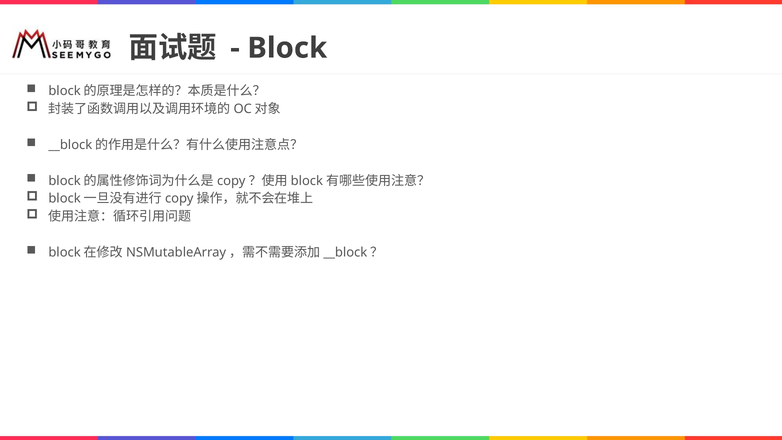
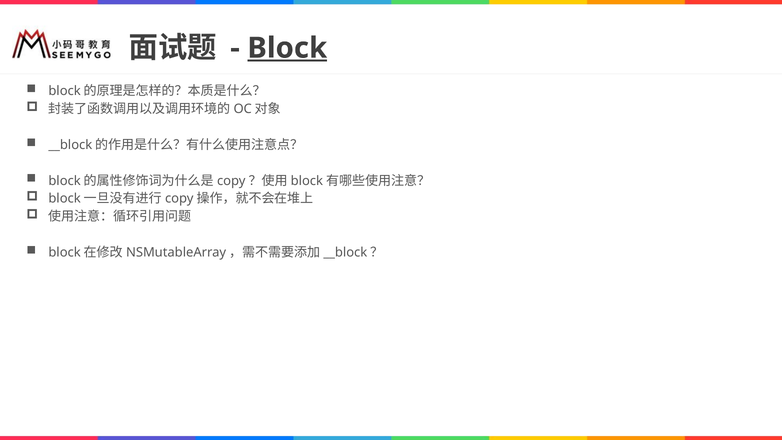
Block underline: none -> present
